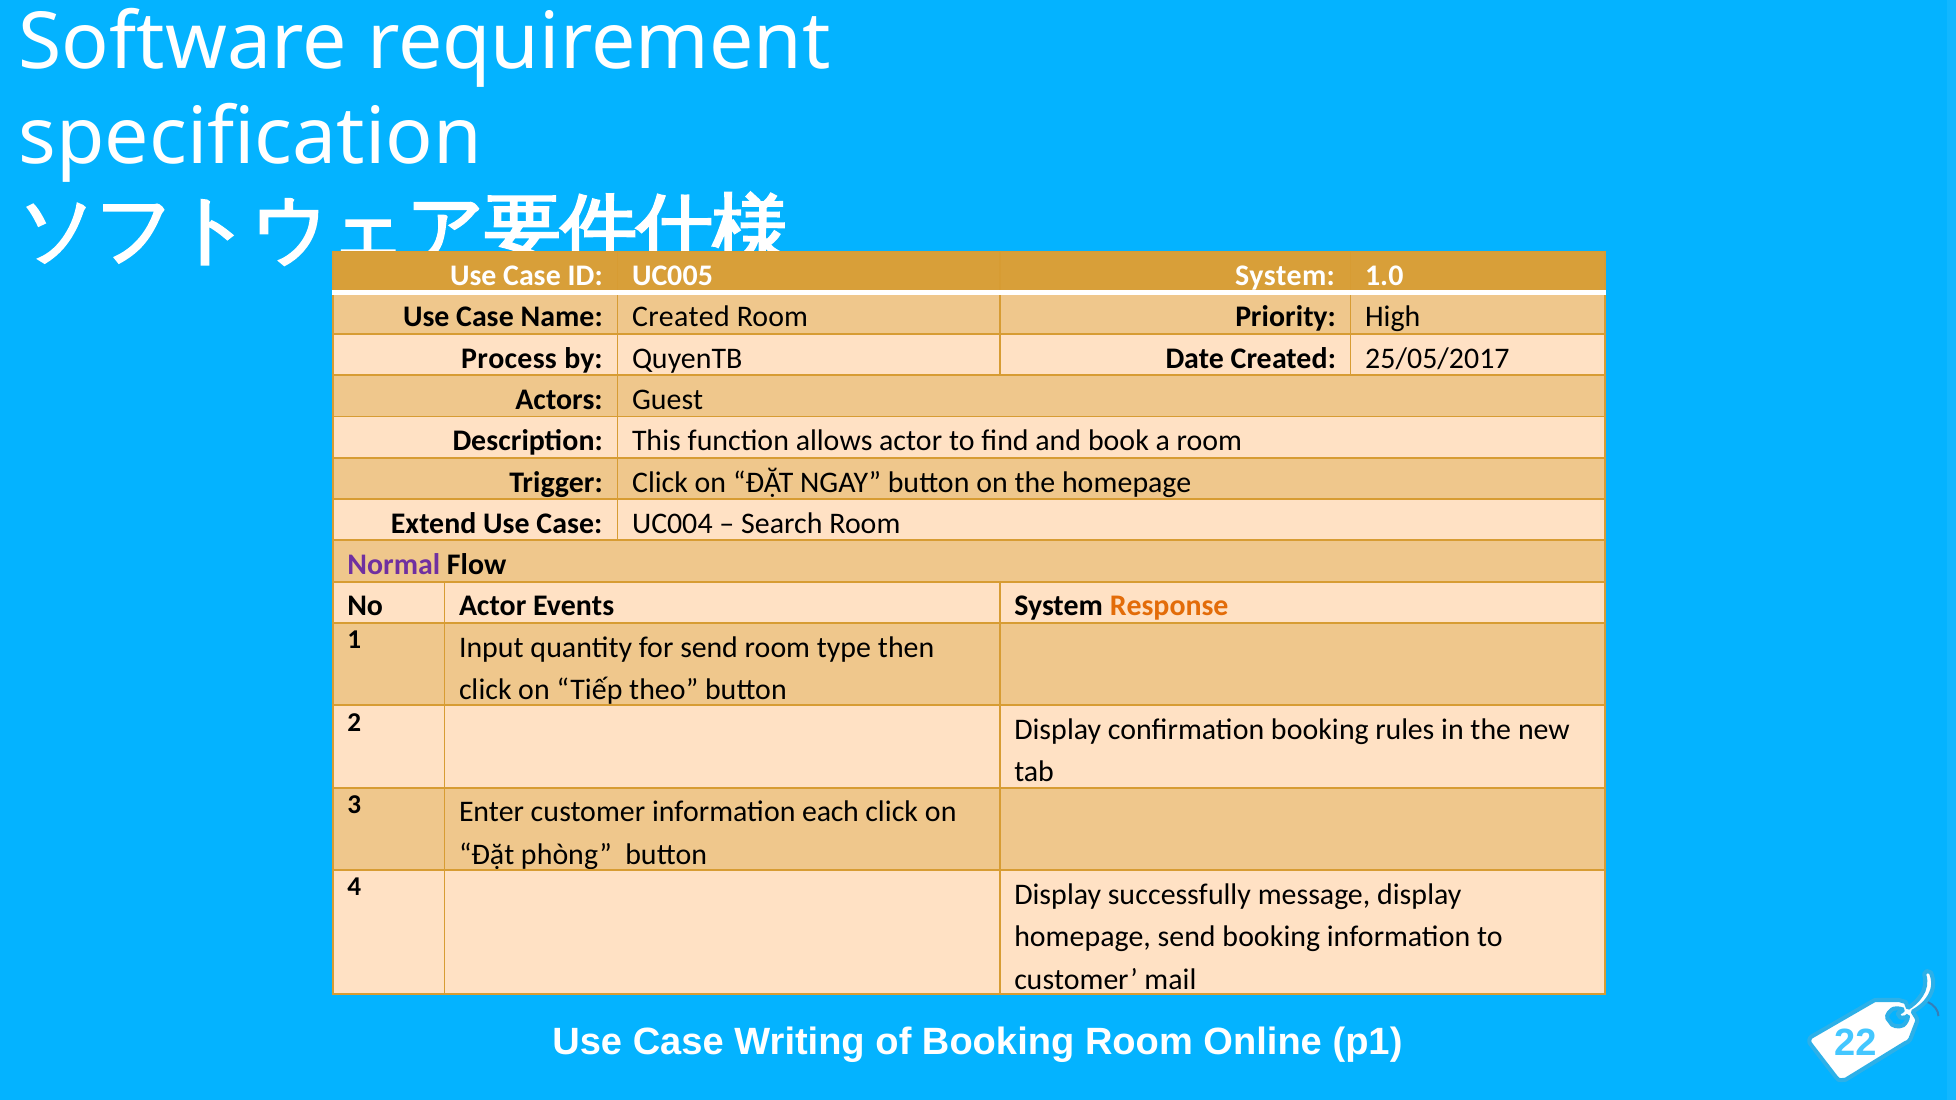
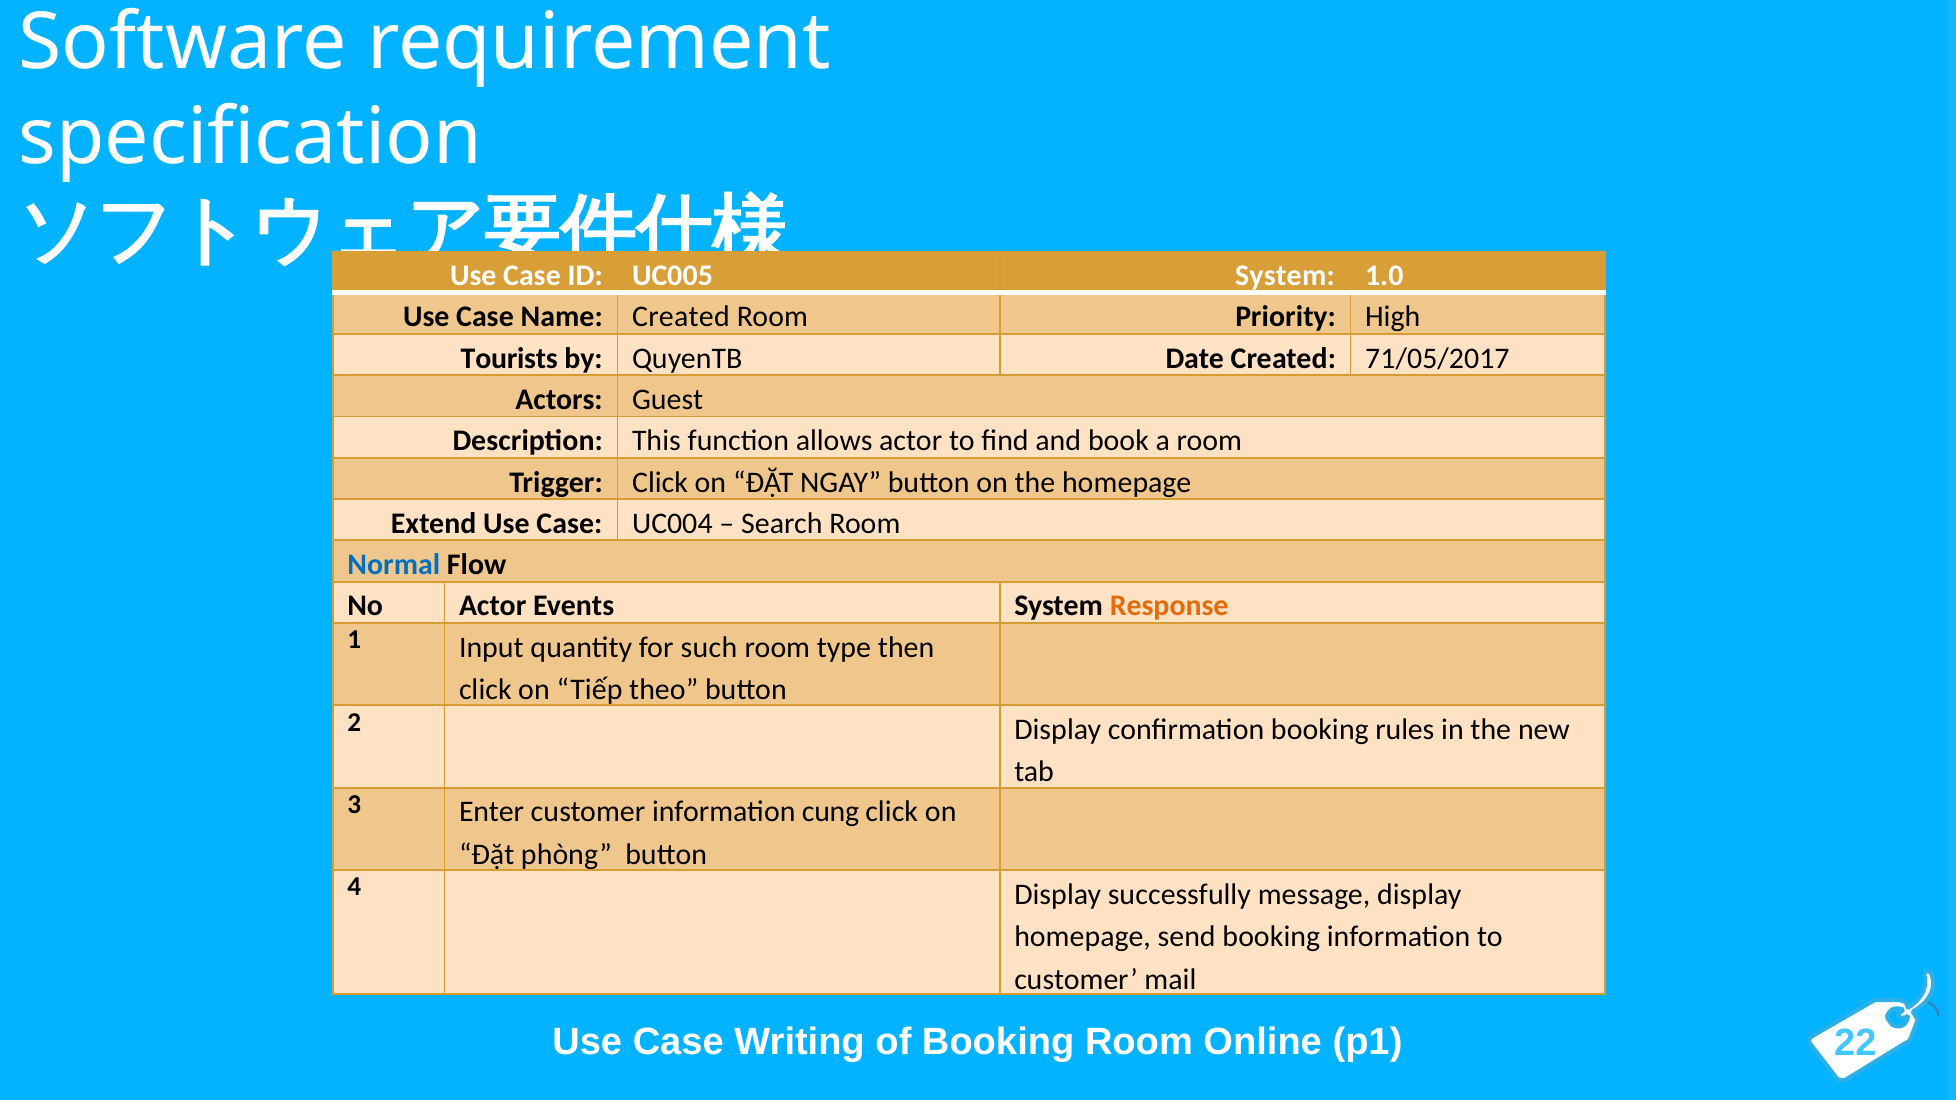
Process: Process -> Tourists
25/05/2017: 25/05/2017 -> 71/05/2017
Normal colour: purple -> blue
for send: send -> such
each: each -> cung
